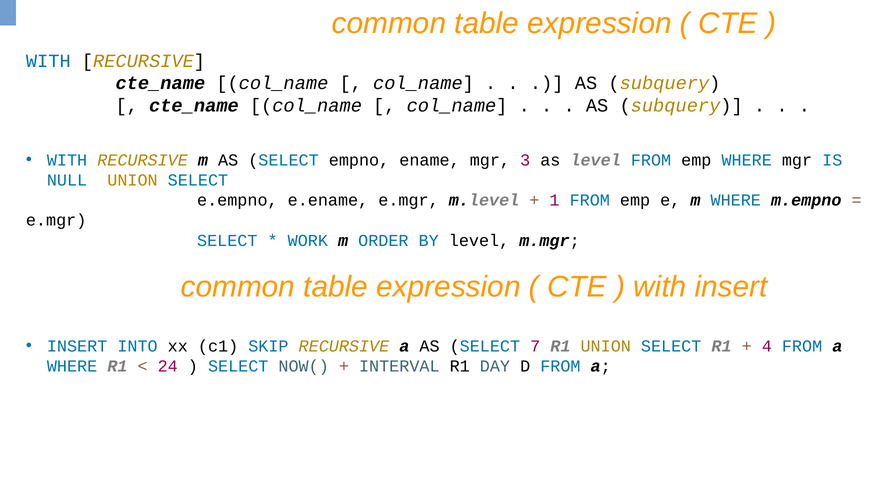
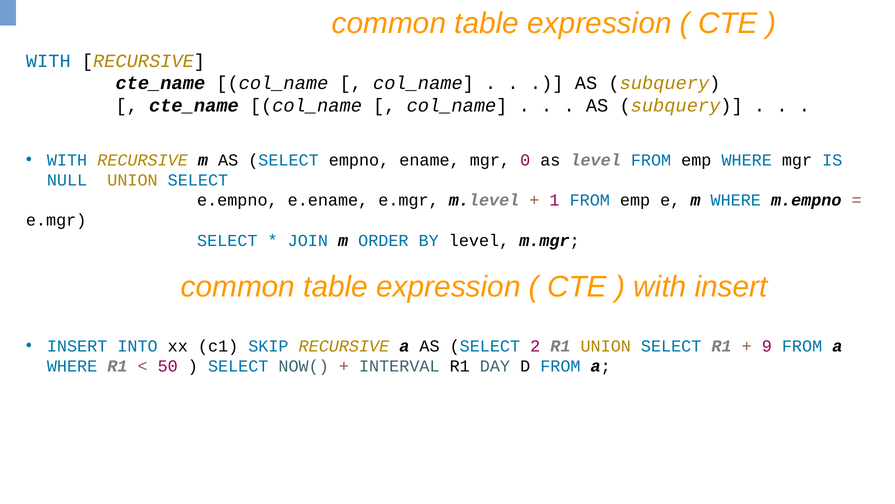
3: 3 -> 0
WORK: WORK -> JOIN
7: 7 -> 2
4: 4 -> 9
24: 24 -> 50
